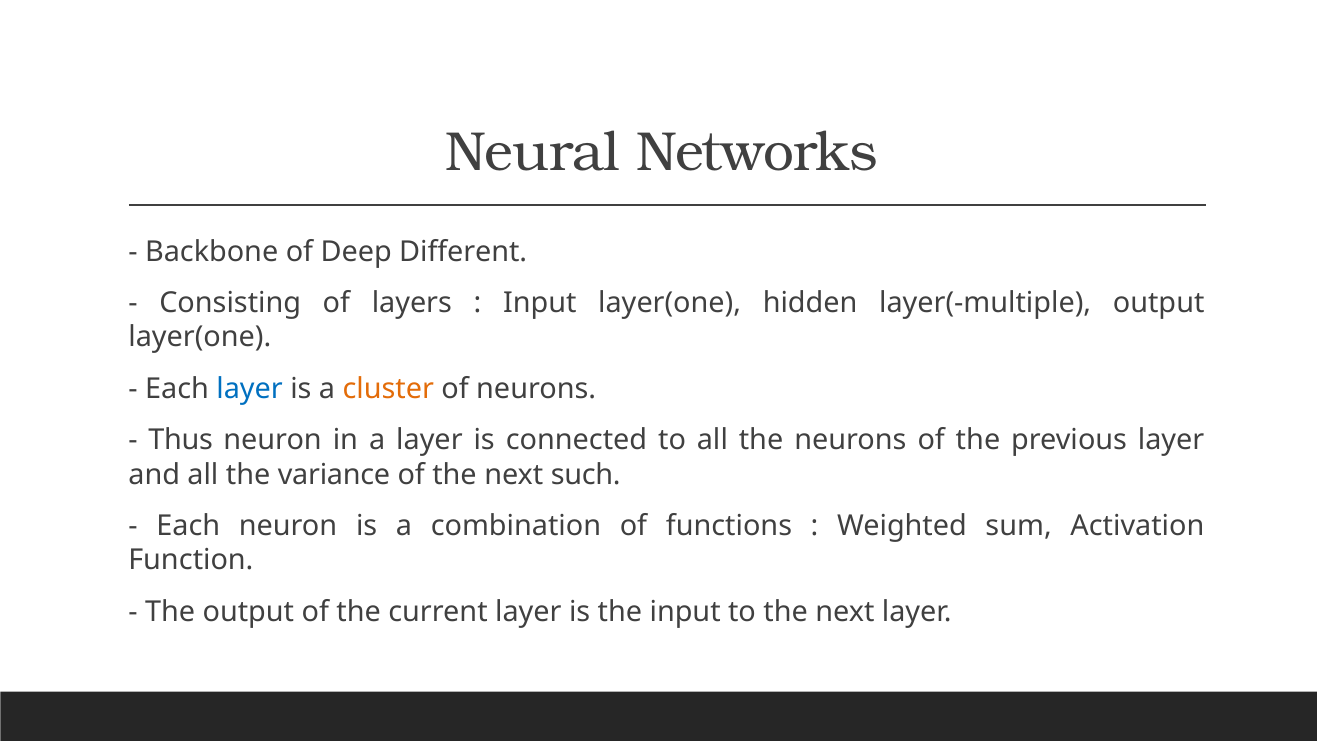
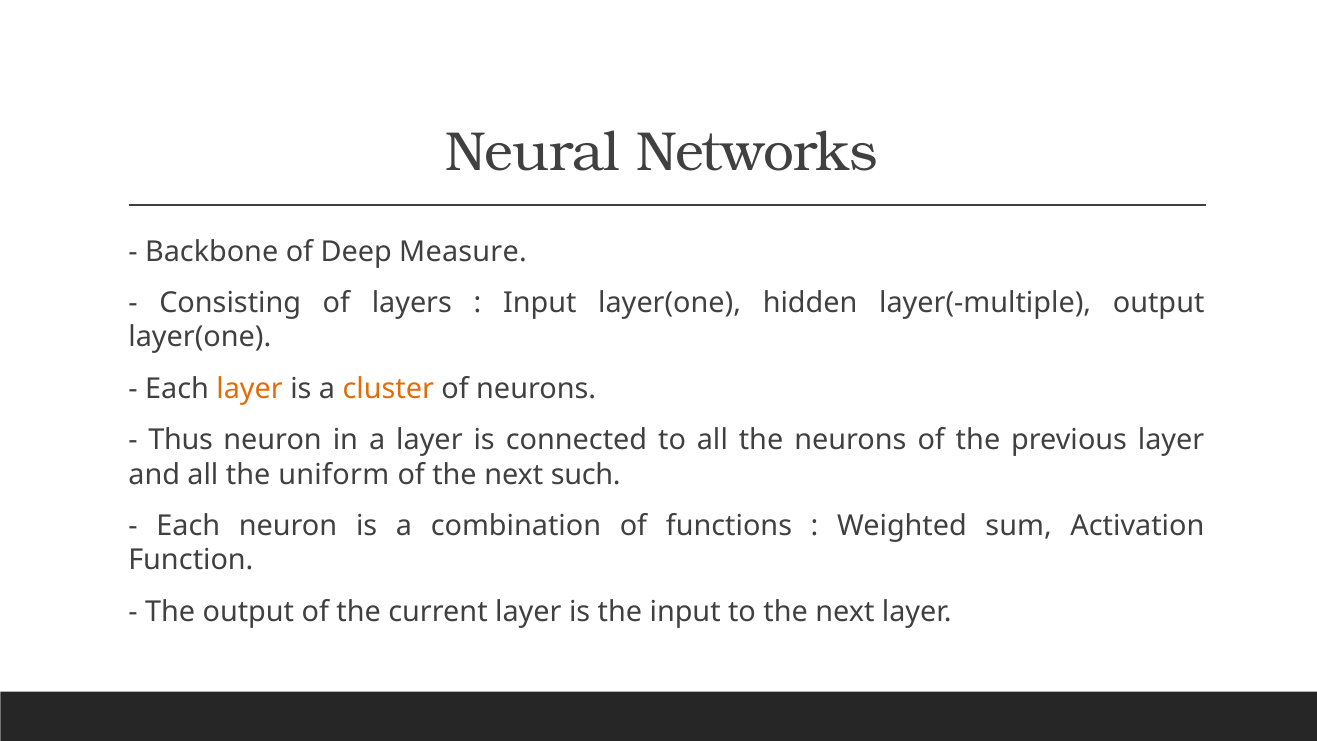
Different: Different -> Measure
layer at (250, 389) colour: blue -> orange
variance: variance -> uniform
